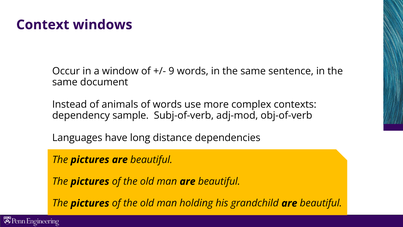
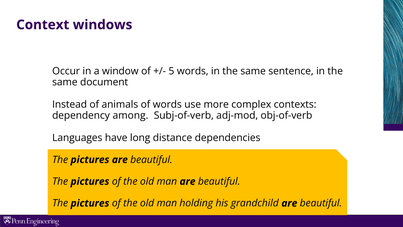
9: 9 -> 5
sample: sample -> among
